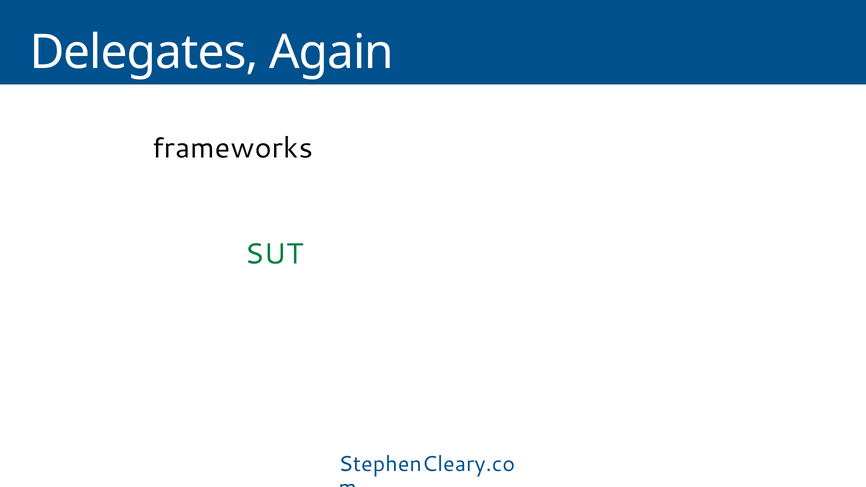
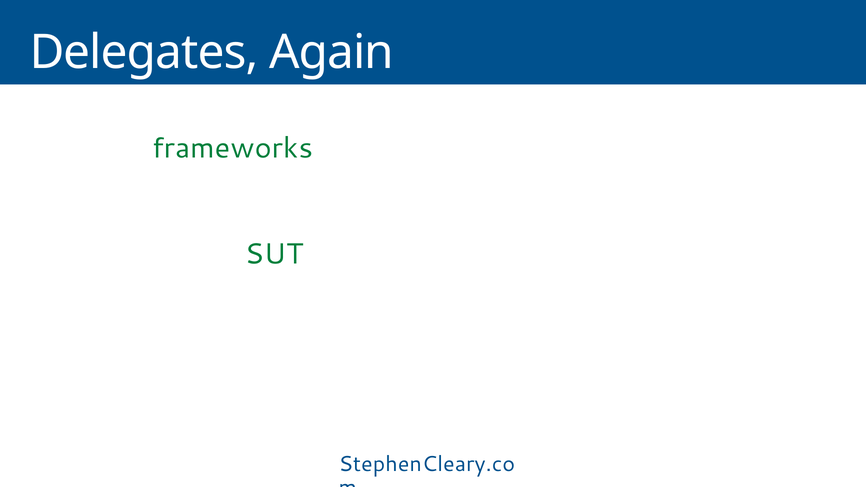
frameworks at (233, 148) colour: black -> green
